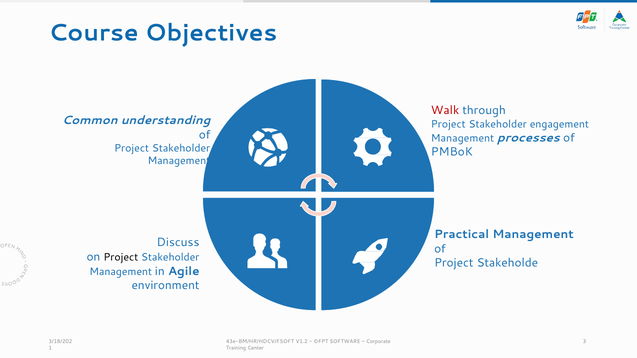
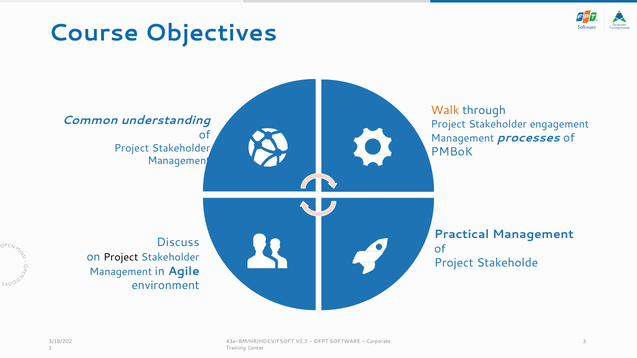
Walk colour: red -> orange
